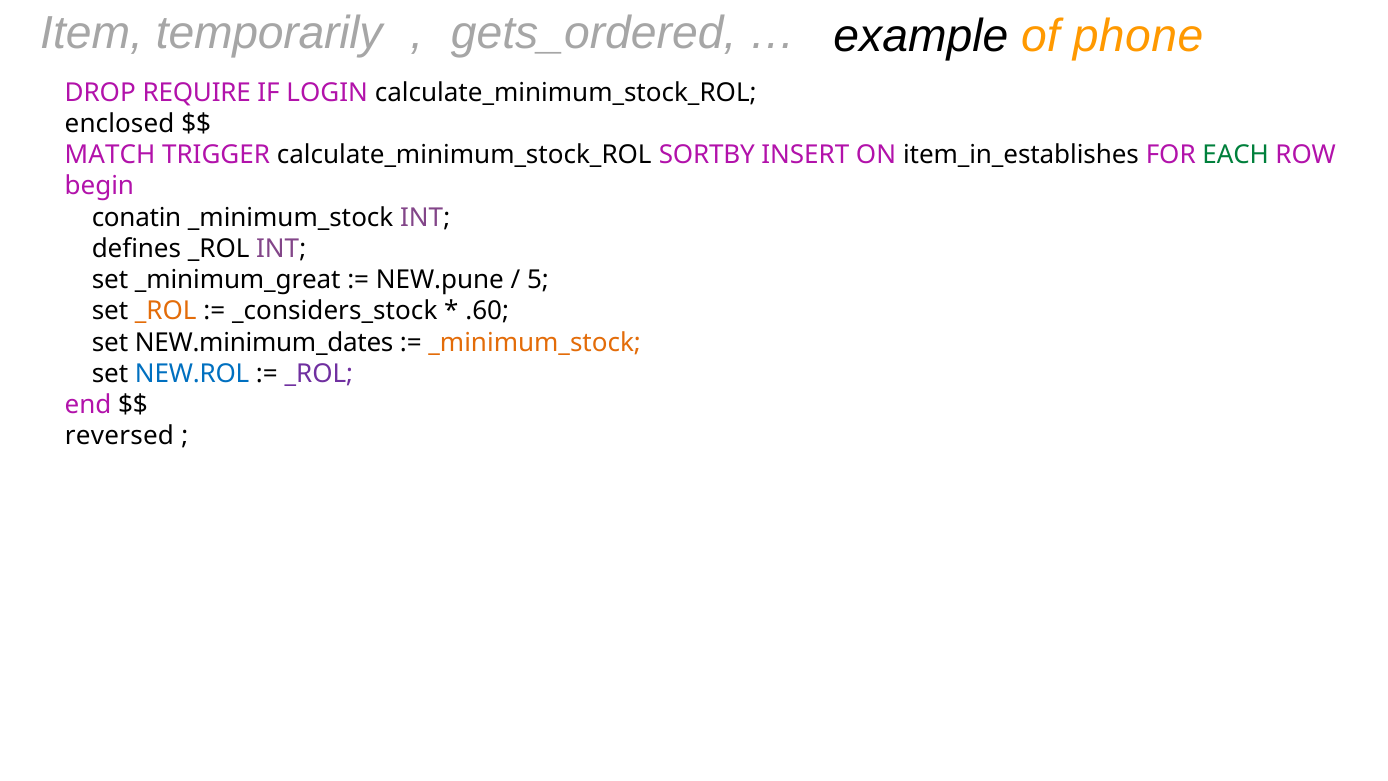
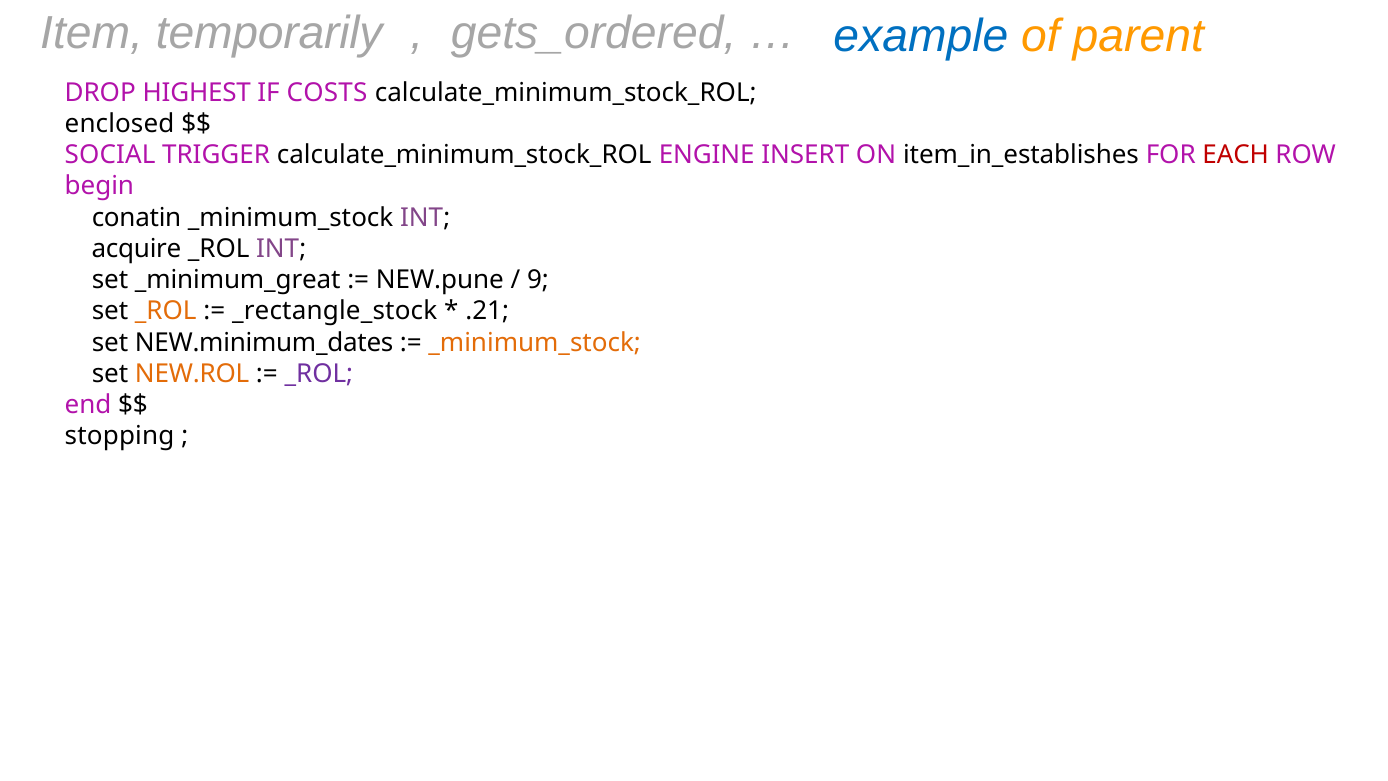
example colour: black -> blue
phone: phone -> parent
REQUIRE: REQUIRE -> HIGHEST
LOGIN: LOGIN -> COSTS
MATCH: MATCH -> SOCIAL
SORTBY: SORTBY -> ENGINE
EACH colour: green -> red
defines: defines -> acquire
5: 5 -> 9
_considers_stock: _considers_stock -> _rectangle_stock
.60: .60 -> .21
NEW.ROL colour: blue -> orange
reversed: reversed -> stopping
